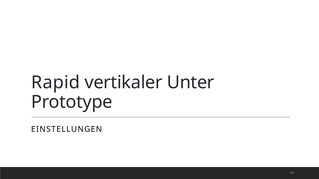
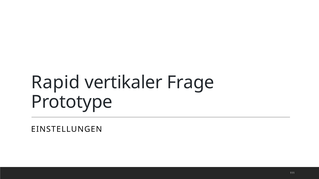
Unter: Unter -> Frage
